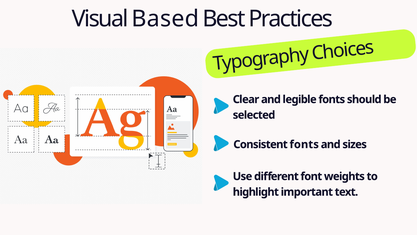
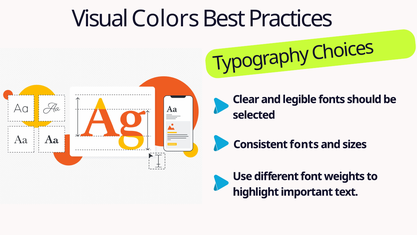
Based: Based -> Colors
